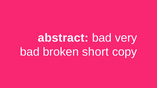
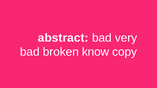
short: short -> know
